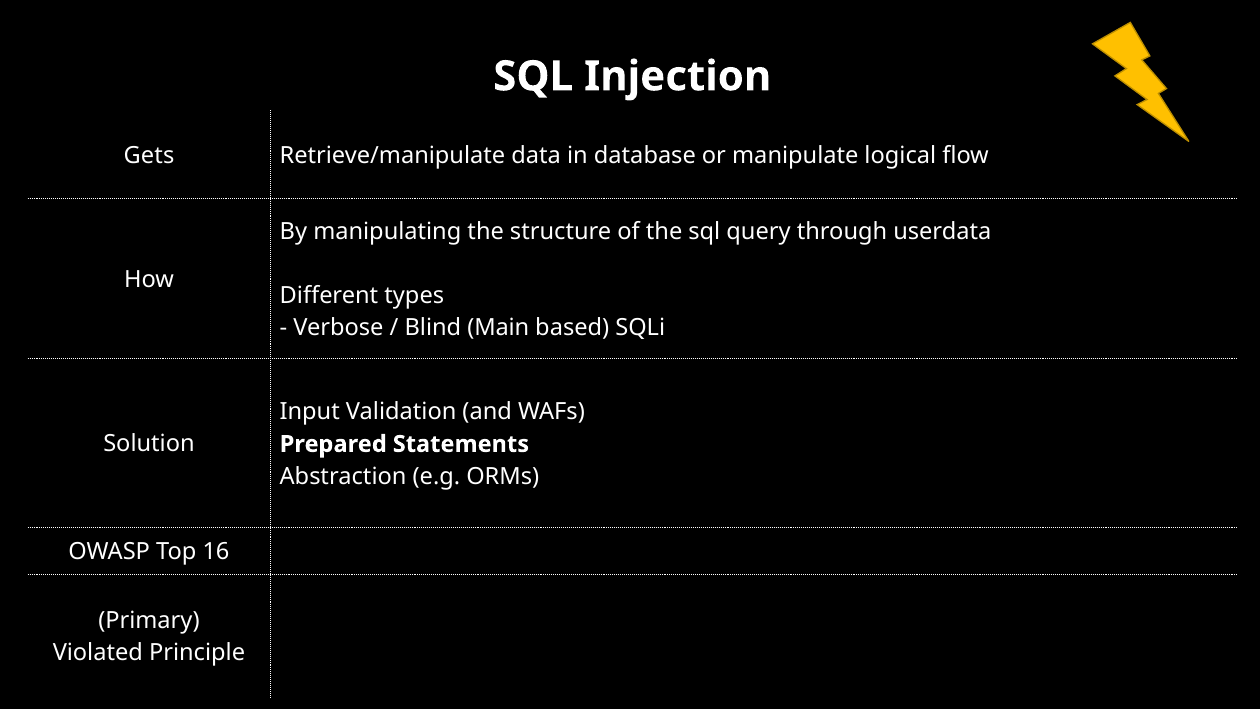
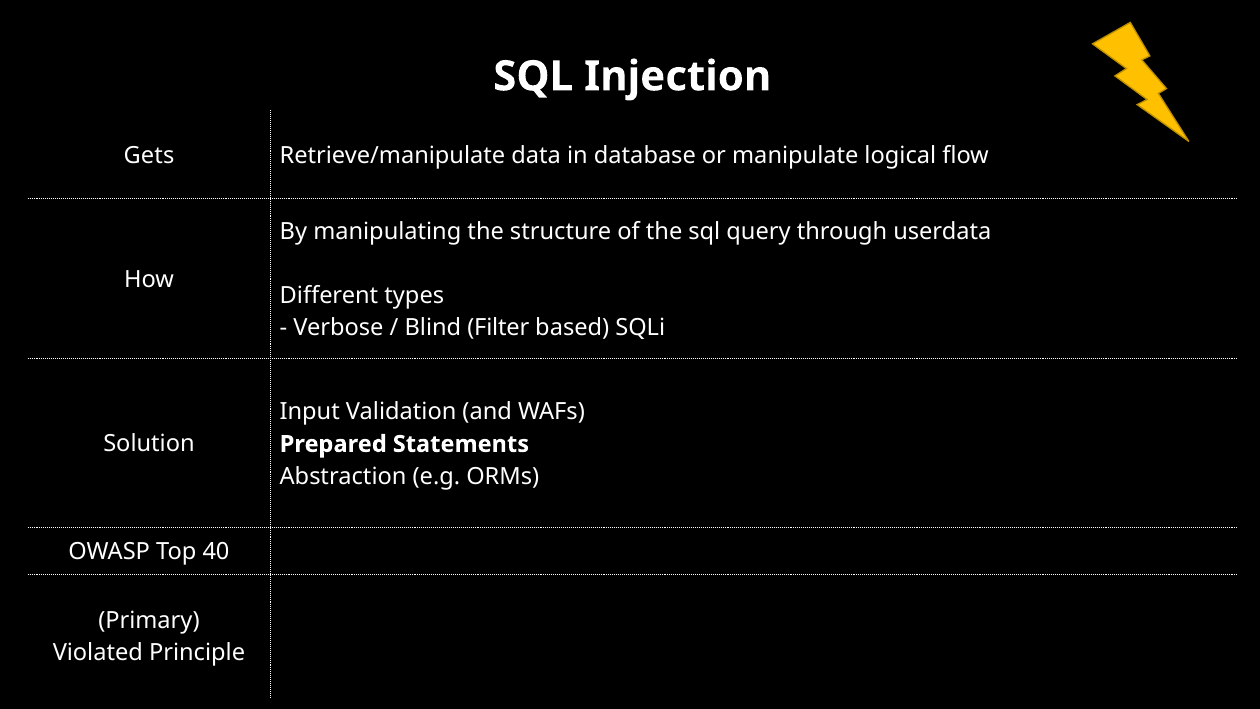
Main: Main -> Filter
16: 16 -> 40
